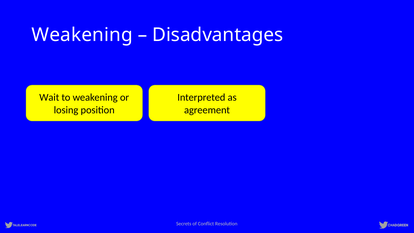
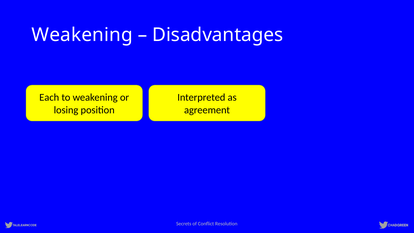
Wait: Wait -> Each
